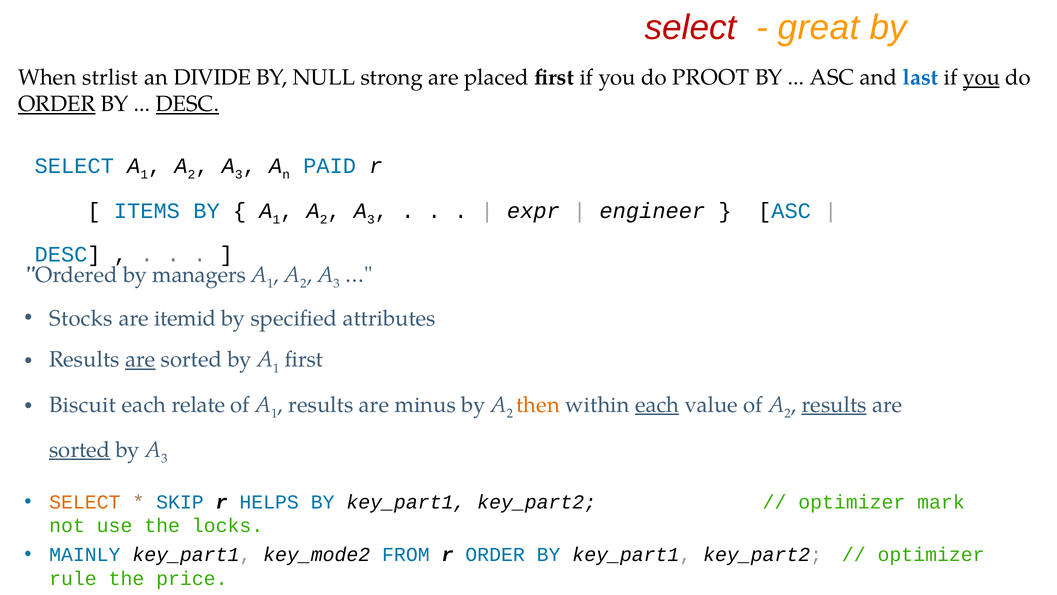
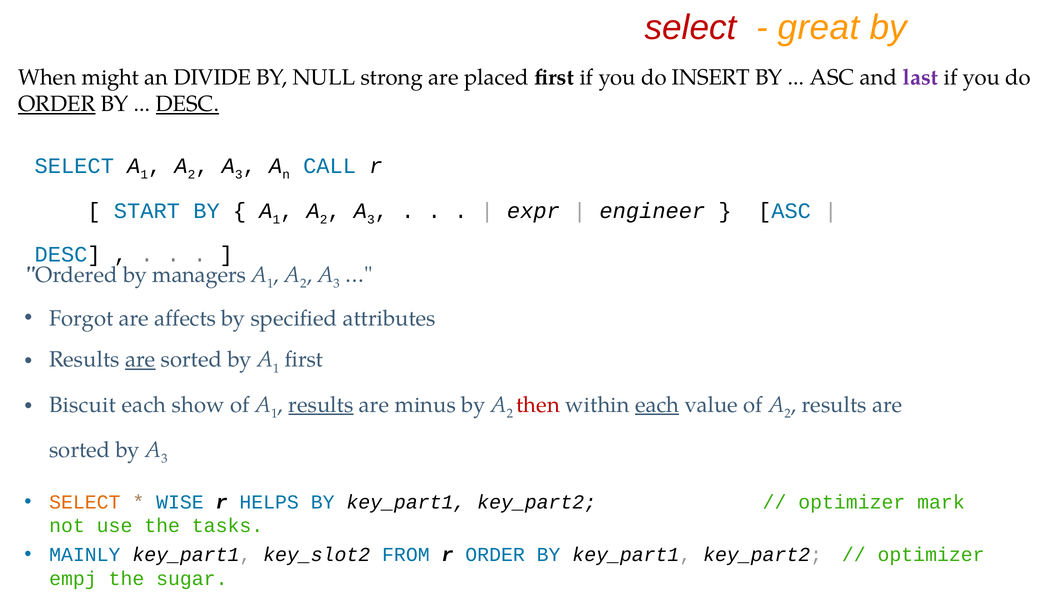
strlist: strlist -> might
PROOT: PROOT -> INSERT
last colour: blue -> purple
you at (981, 78) underline: present -> none
PAID: PAID -> CALL
ITEMS: ITEMS -> START
Stocks: Stocks -> Forgot
itemid: itemid -> affects
relate: relate -> show
results at (321, 405) underline: none -> present
then colour: orange -> red
results at (834, 405) underline: present -> none
sorted at (80, 450) underline: present -> none
SKIP: SKIP -> WISE
locks: locks -> tasks
key_mode2: key_mode2 -> key_slot2
rule: rule -> empj
price: price -> sugar
